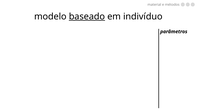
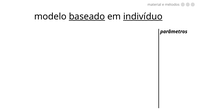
indivíduo underline: none -> present
